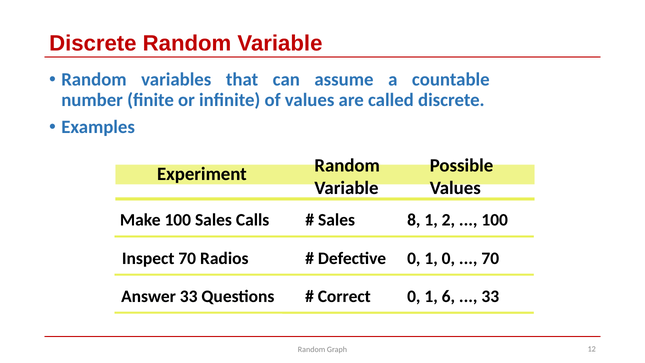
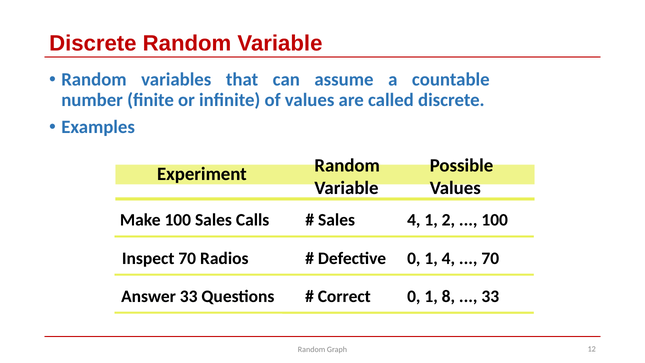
Sales 8: 8 -> 4
1 0: 0 -> 4
6: 6 -> 8
